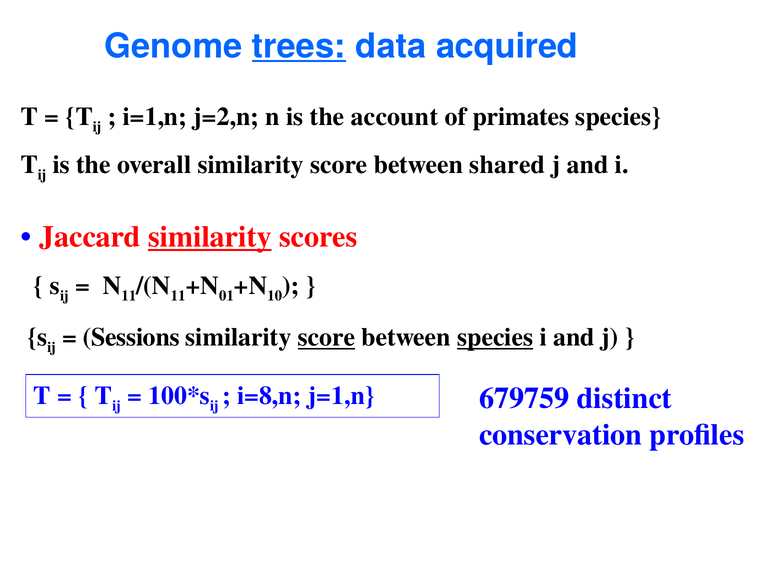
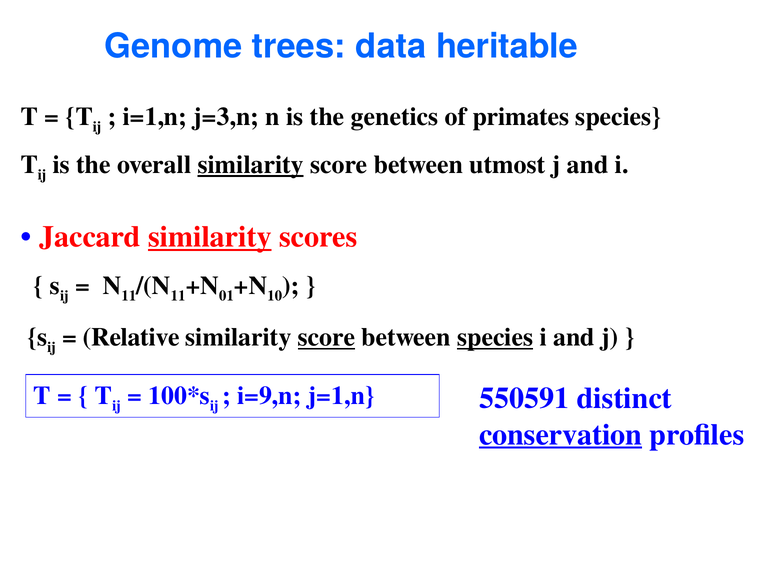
trees underline: present -> none
acquired: acquired -> heritable
j=2,n: j=2,n -> j=3,n
account: account -> genetics
similarity at (251, 165) underline: none -> present
shared: shared -> utmost
Sessions: Sessions -> Relative
i=8,n: i=8,n -> i=9,n
679759: 679759 -> 550591
conservation underline: none -> present
